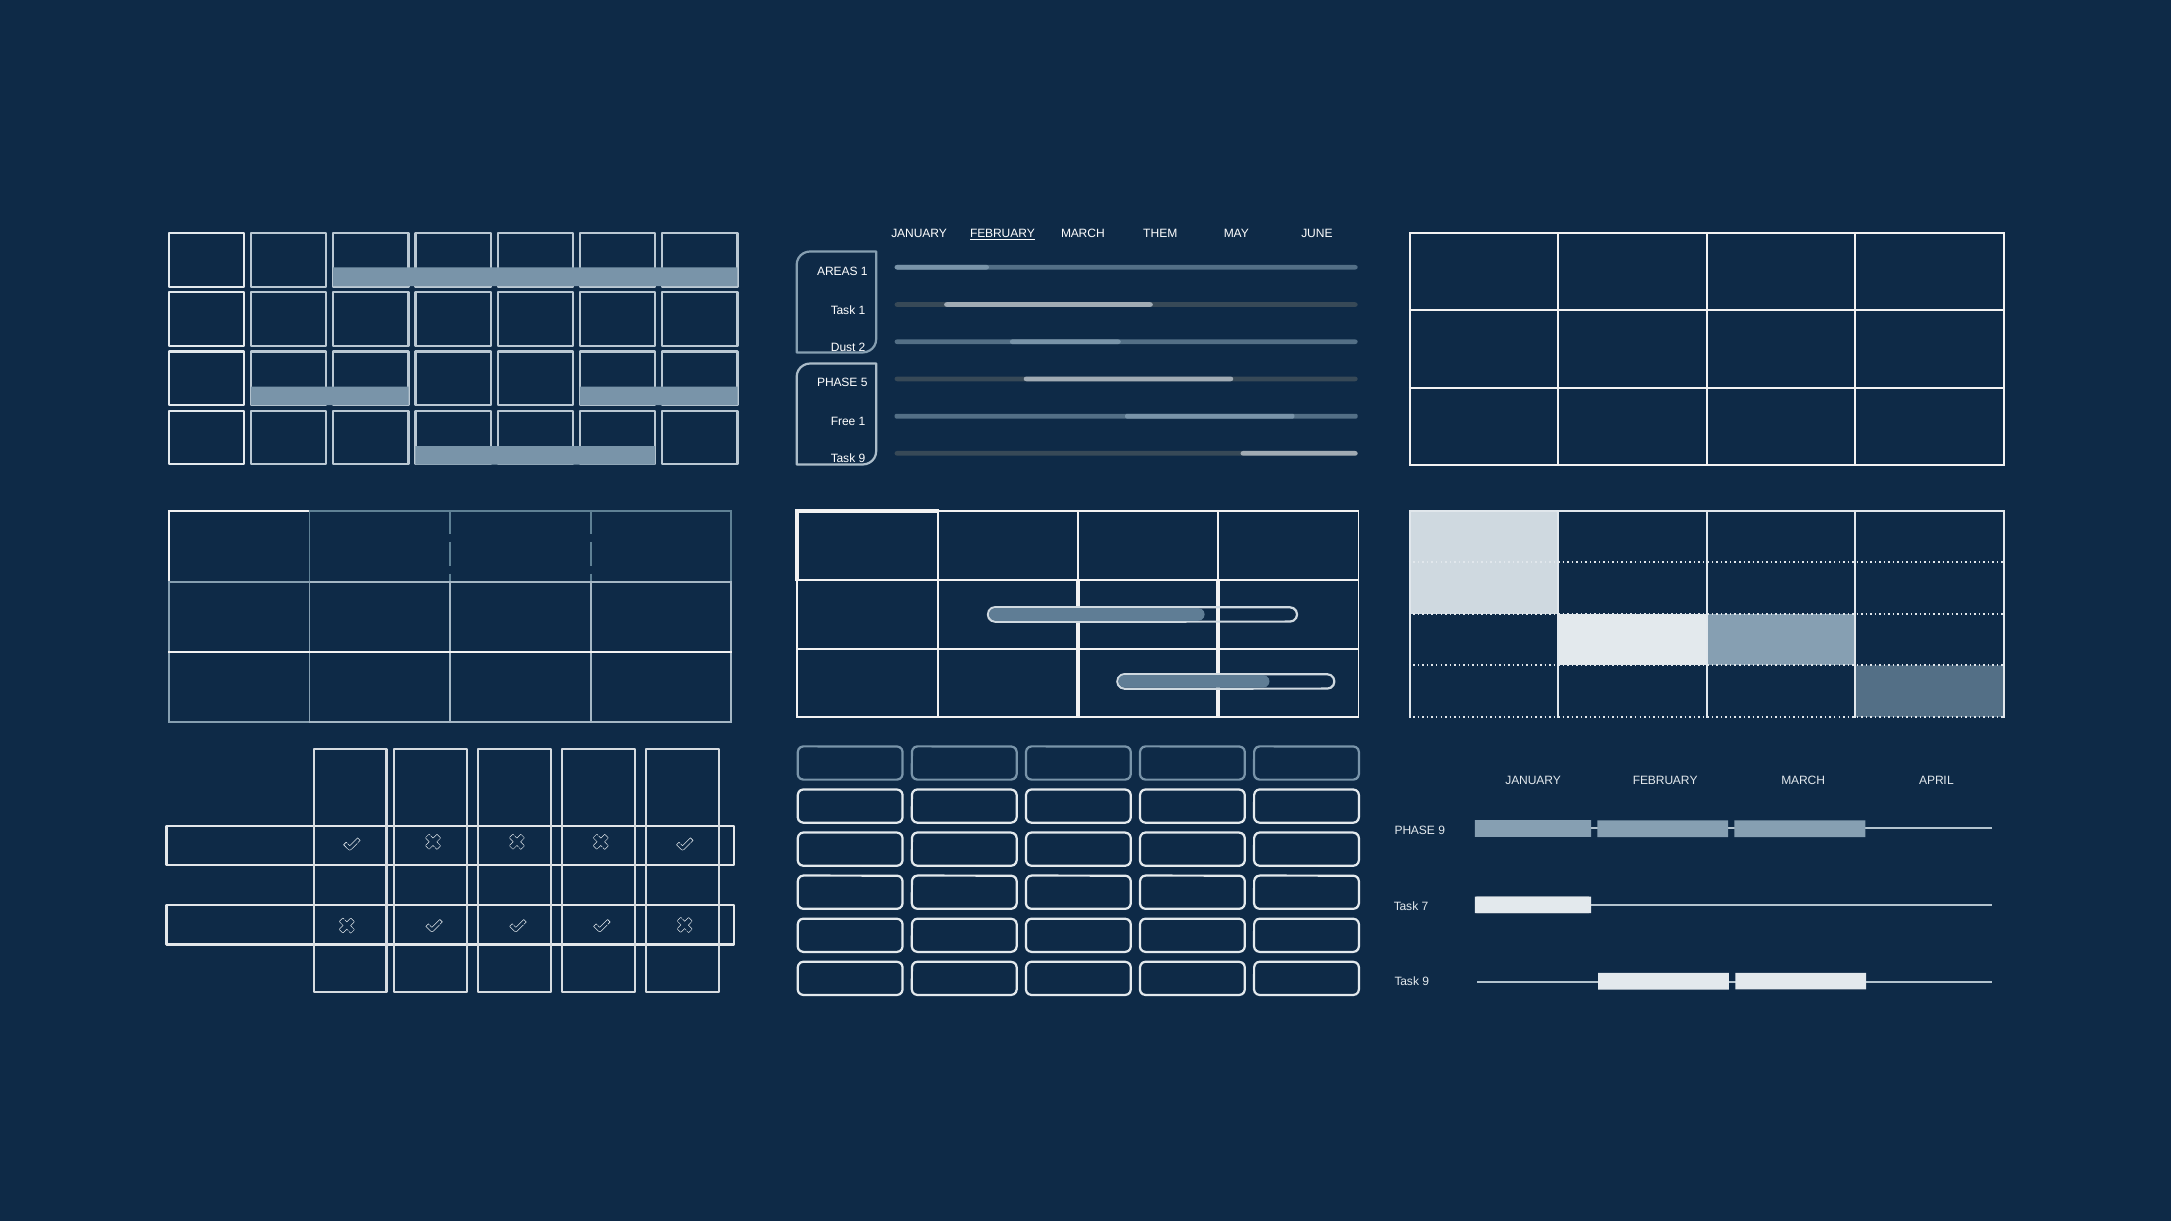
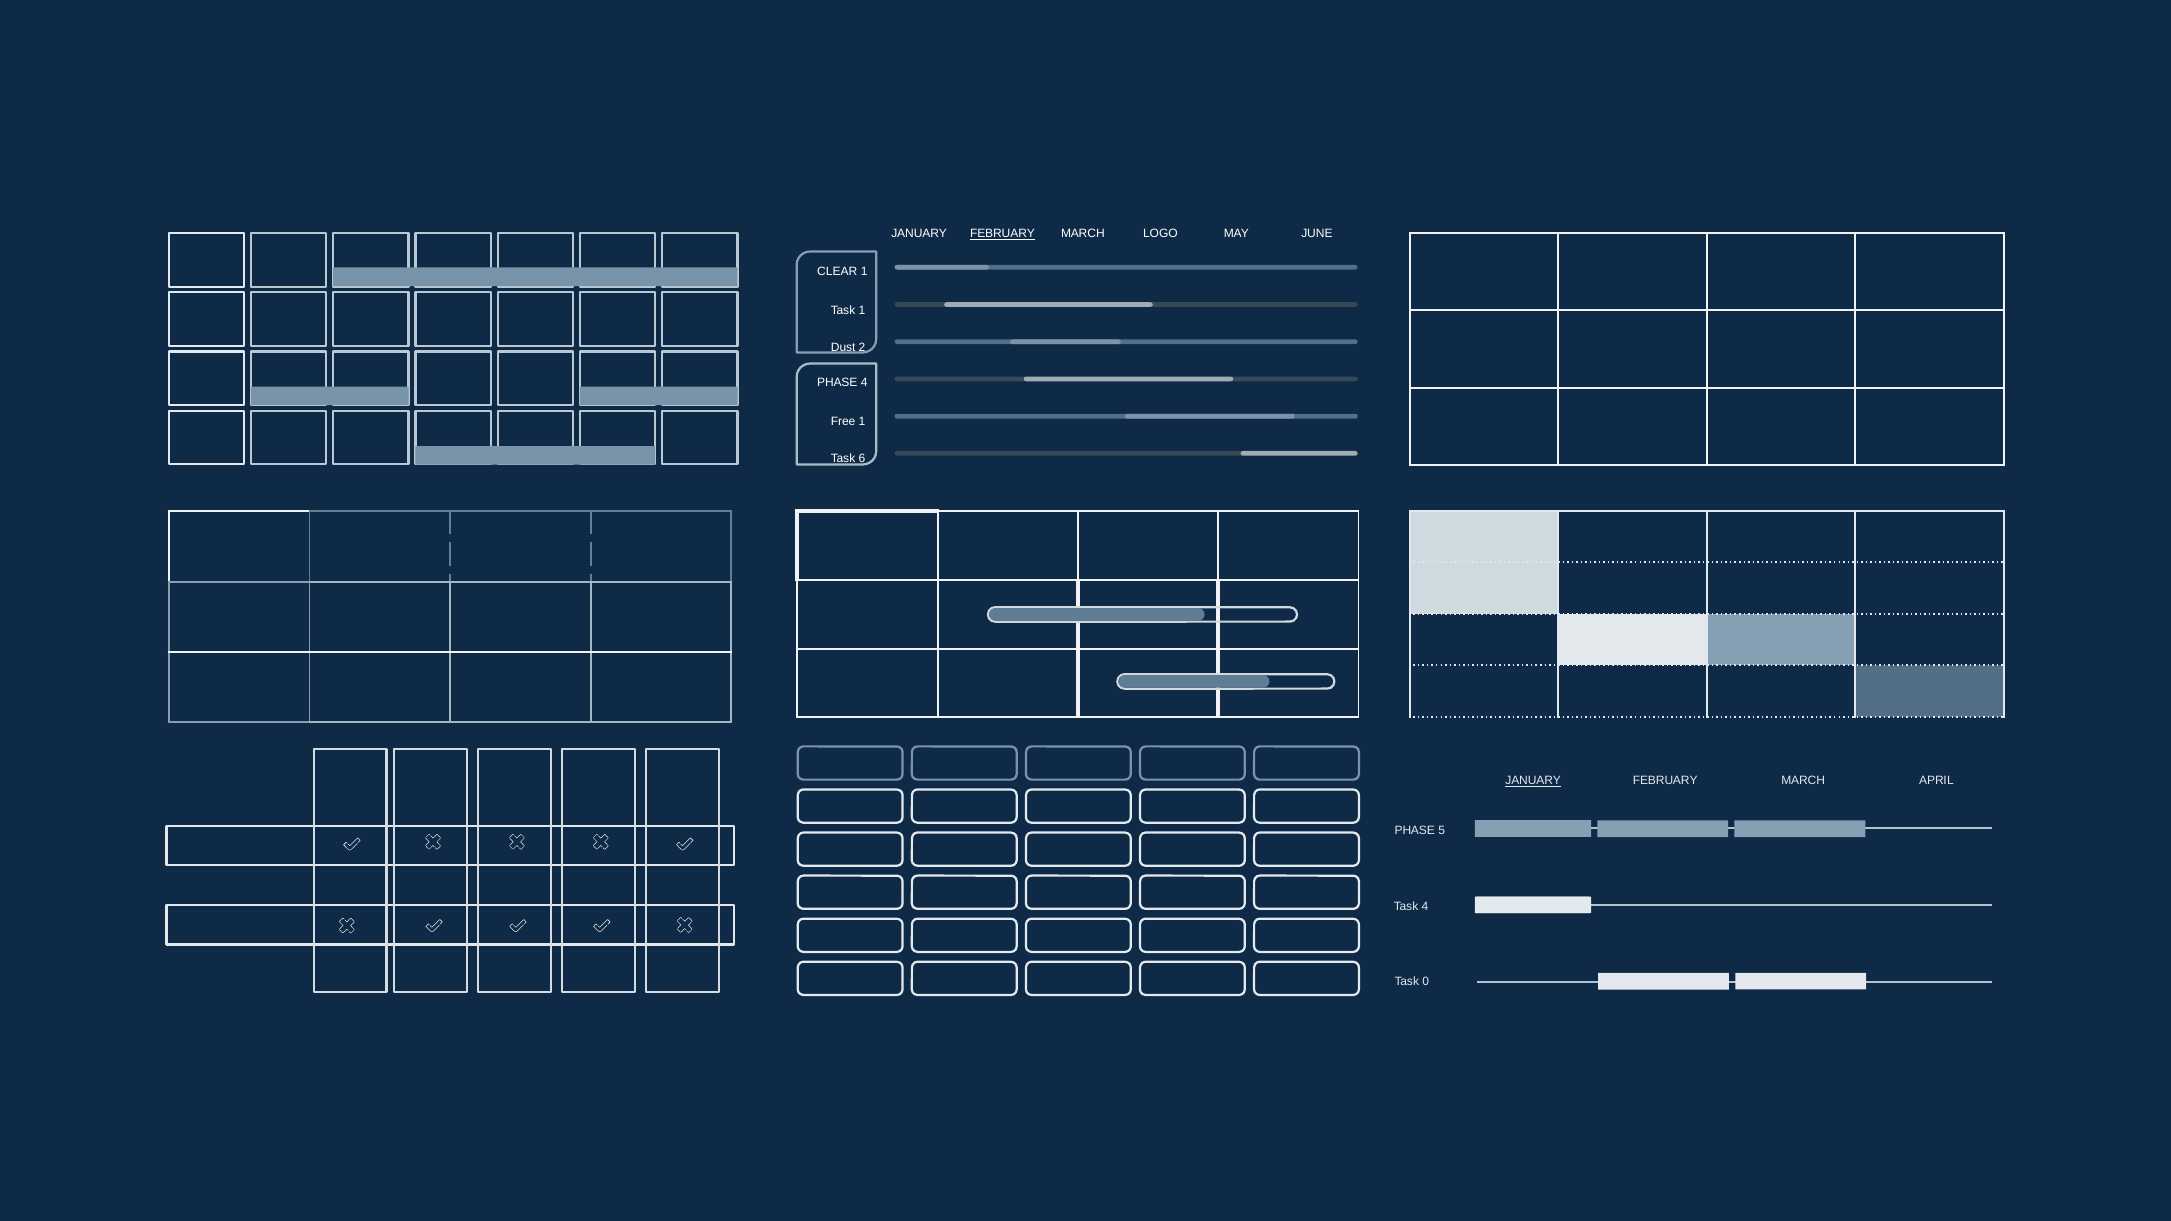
THEM: THEM -> LOGO
AREAS: AREAS -> CLEAR
PHASE 5: 5 -> 4
9 at (862, 459): 9 -> 6
JANUARY at (1533, 781) underline: none -> present
PHASE 9: 9 -> 5
Task 7: 7 -> 4
9 at (1426, 982): 9 -> 0
